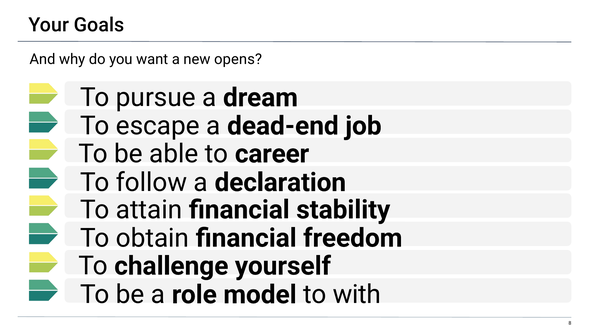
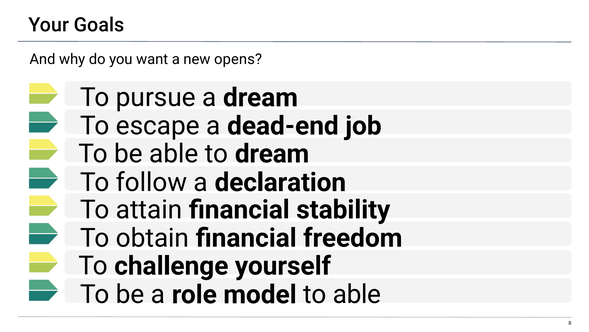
to career: career -> dream
to with: with -> able
